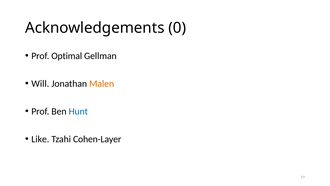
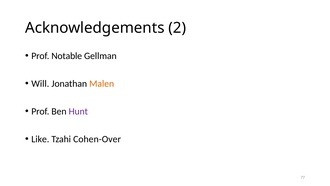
0: 0 -> 2
Optimal: Optimal -> Notable
Hunt colour: blue -> purple
Cohen-Layer: Cohen-Layer -> Cohen-Over
